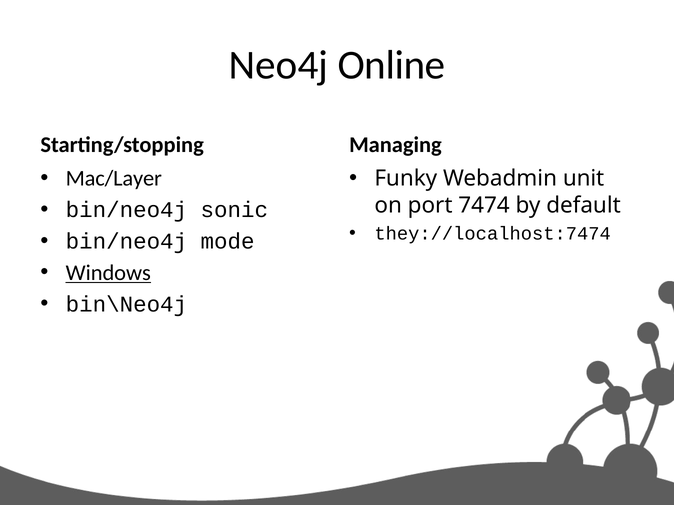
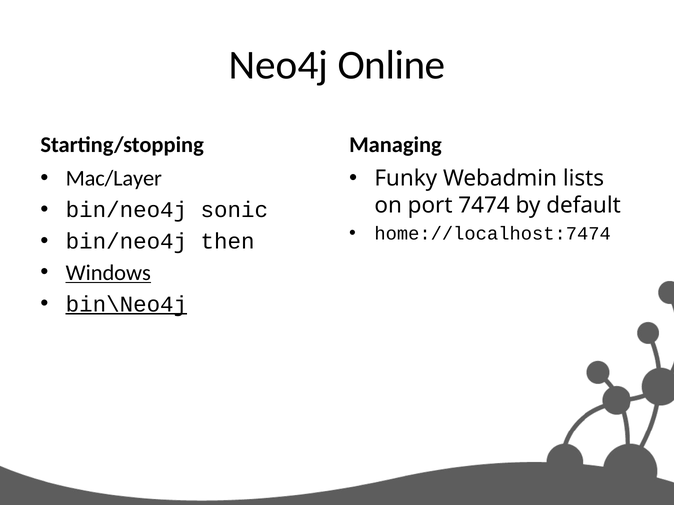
unit: unit -> lists
they://localhost:7474: they://localhost:7474 -> home://localhost:7474
mode: mode -> then
bin\Neo4j underline: none -> present
